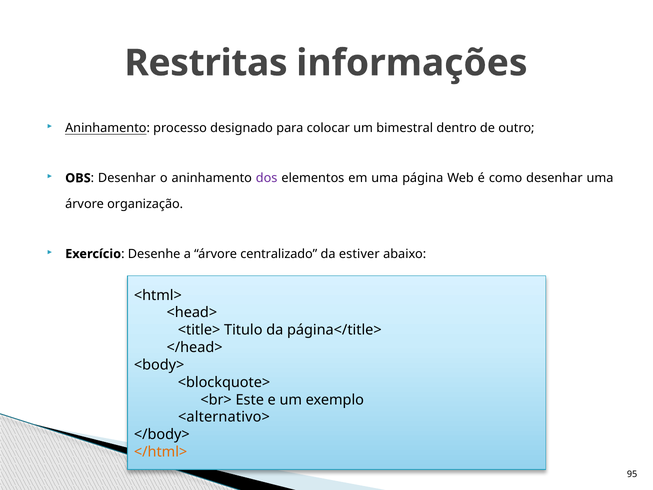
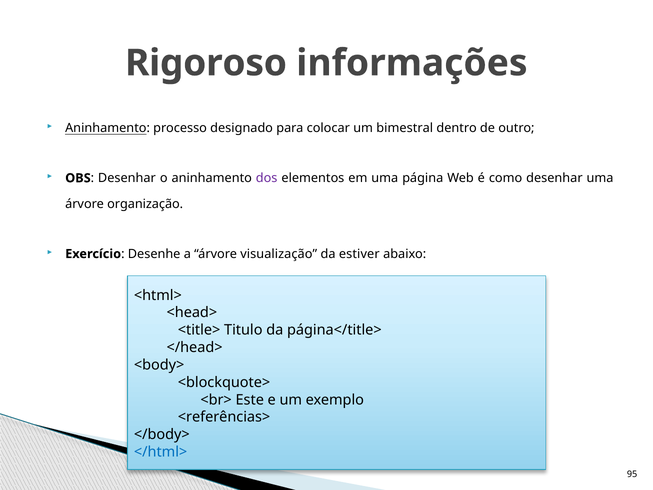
Restritas: Restritas -> Rigoroso
centralizado: centralizado -> visualização
<alternativo>: <alternativo> -> <referências>
</html> colour: orange -> blue
